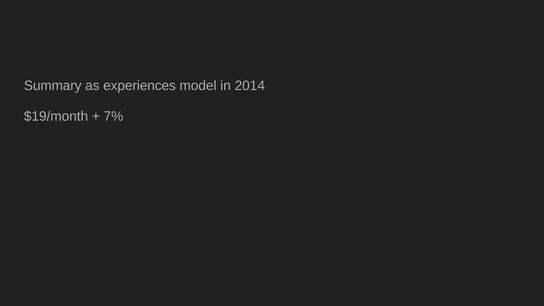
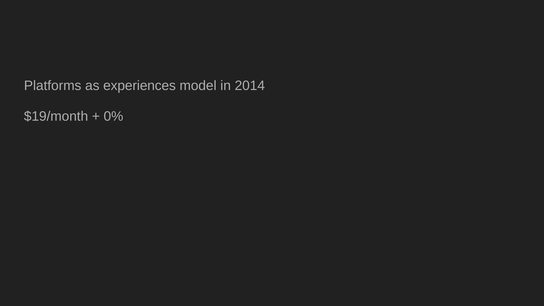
Summary: Summary -> Platforms
7%: 7% -> 0%
